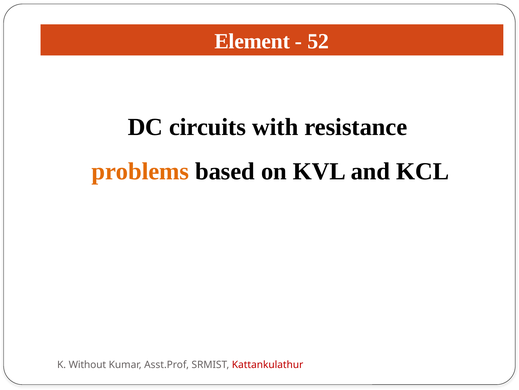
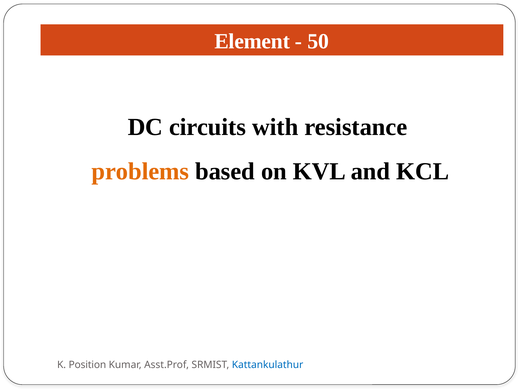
52: 52 -> 50
Without: Without -> Position
Kattankulathur colour: red -> blue
